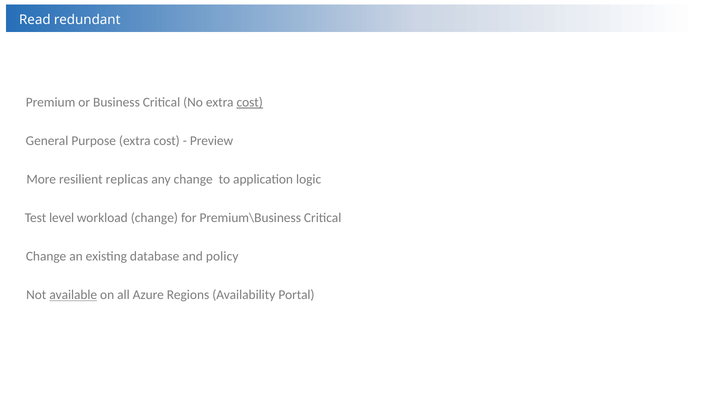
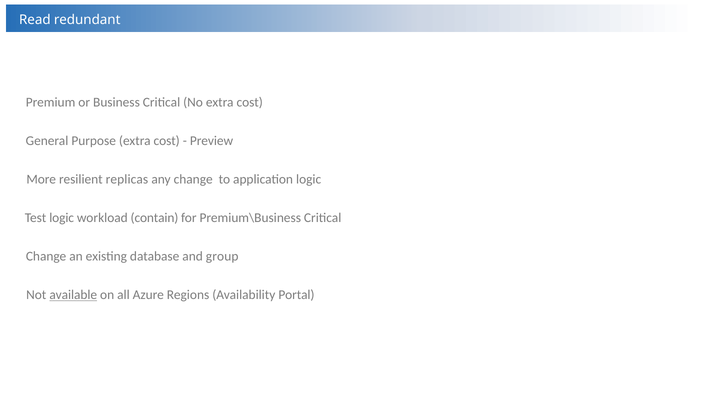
cost at (250, 102) underline: present -> none
Test level: level -> logic
workload change: change -> contain
policy: policy -> group
